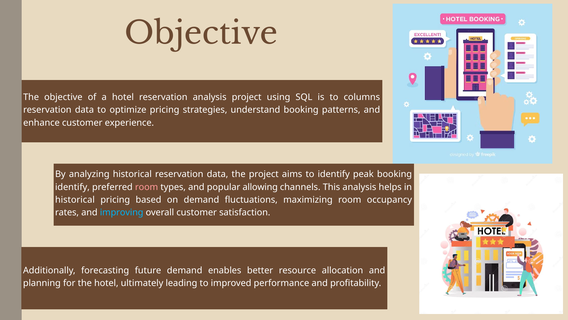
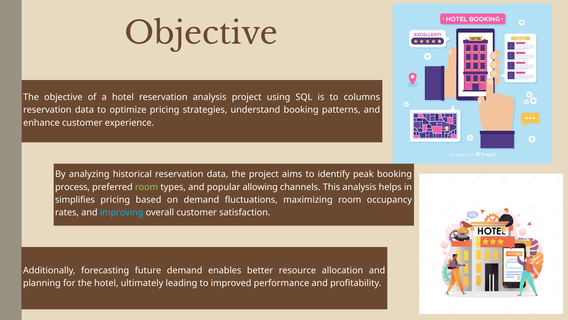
identify at (72, 187): identify -> process
room at (147, 187) colour: pink -> light green
historical at (75, 199): historical -> simplifies
